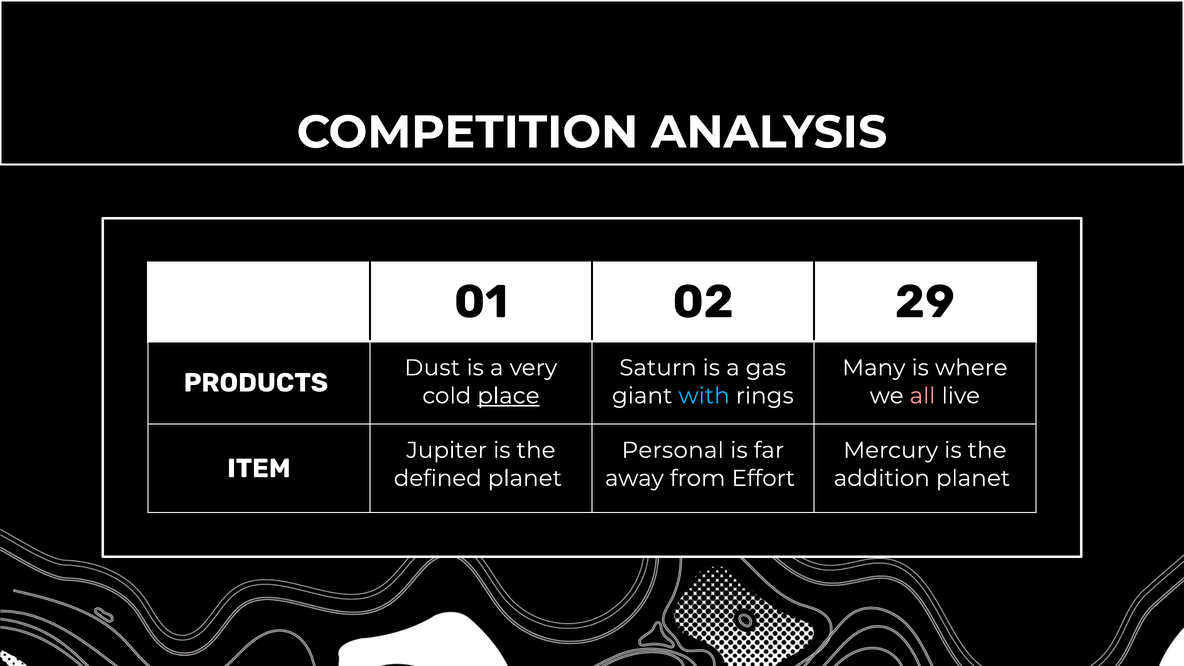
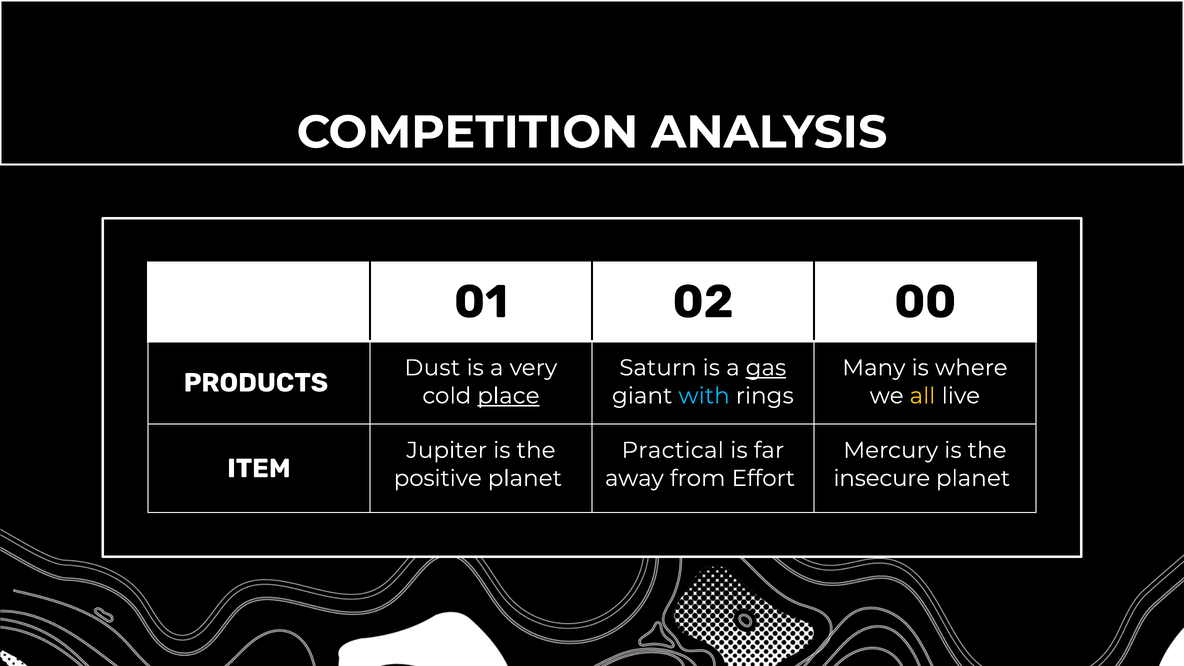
29: 29 -> 00
gas underline: none -> present
all colour: pink -> yellow
Personal: Personal -> Practical
defined: defined -> positive
addition: addition -> insecure
